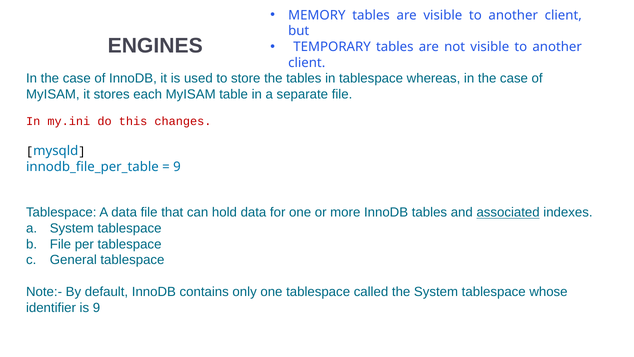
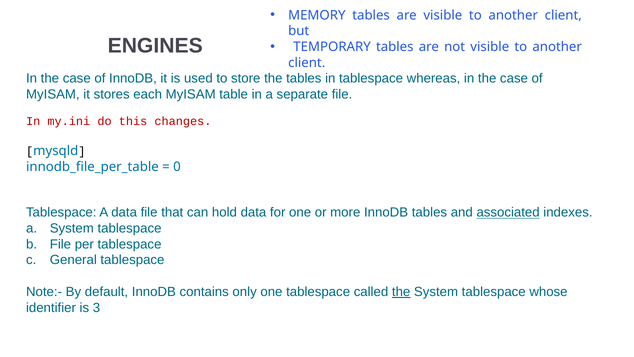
9 at (177, 167): 9 -> 0
the at (401, 292) underline: none -> present
is 9: 9 -> 3
